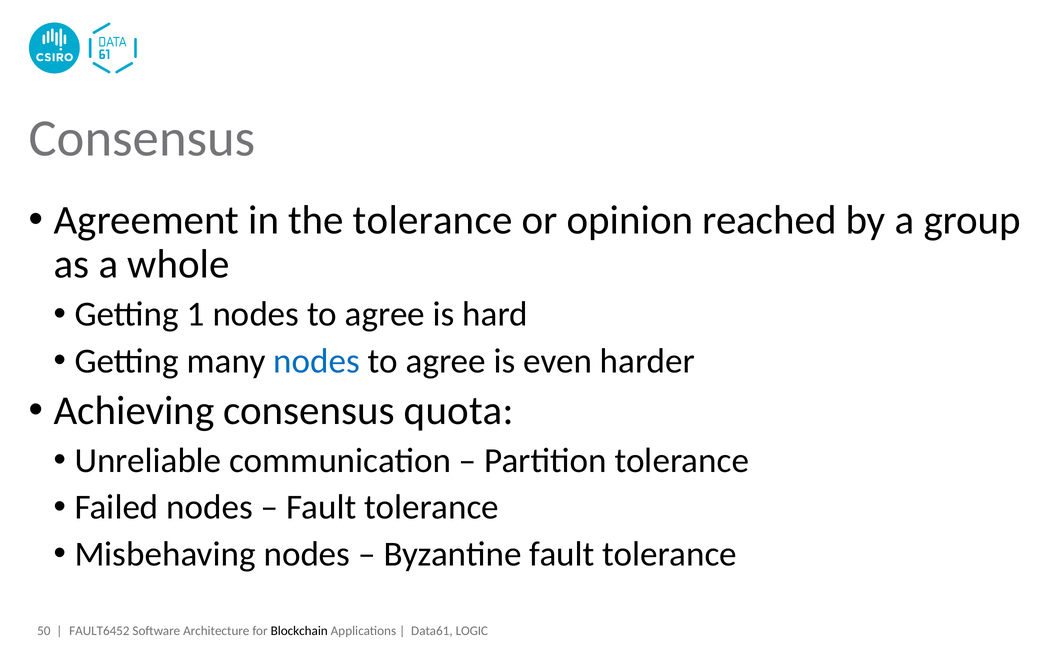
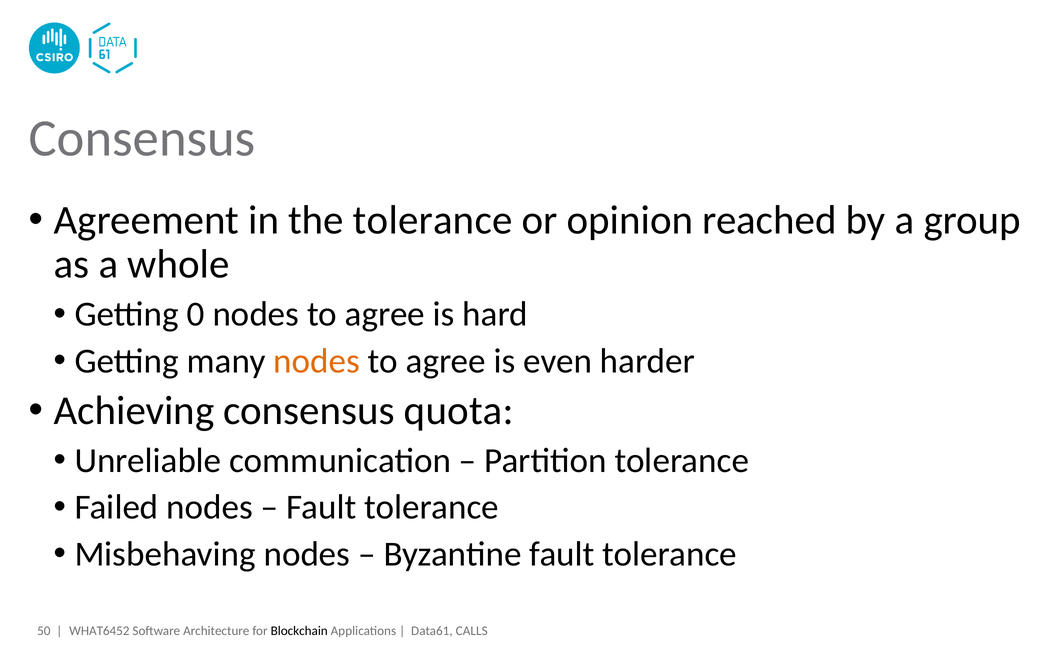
1: 1 -> 0
nodes at (317, 361) colour: blue -> orange
FAULT6452: FAULT6452 -> WHAT6452
LOGIC: LOGIC -> CALLS
